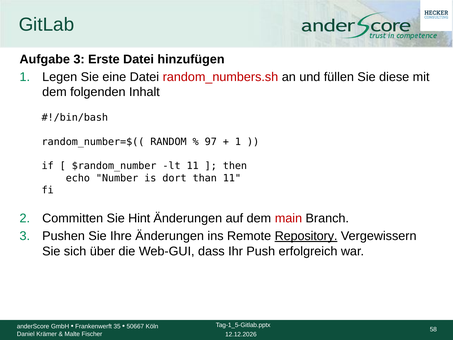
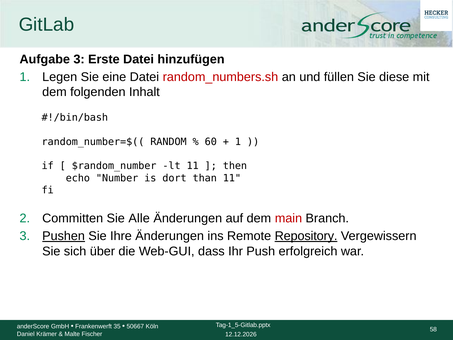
97: 97 -> 60
Hint: Hint -> Alle
Pushen underline: none -> present
